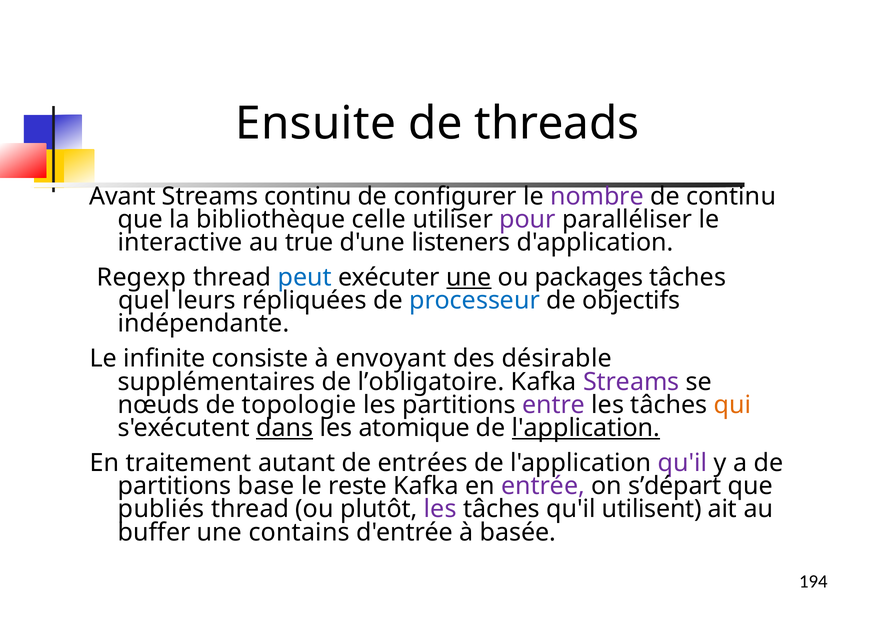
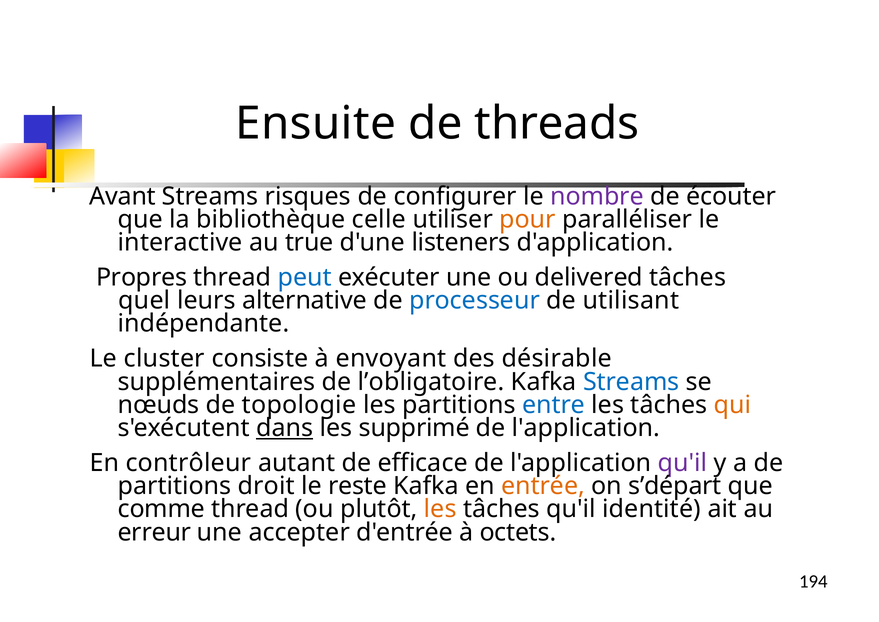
Streams continu: continu -> risques
de continu: continu -> écouter
pour colour: purple -> orange
Regexp: Regexp -> Propres
une at (469, 277) underline: present -> none
packages: packages -> delivered
répliquées: répliquées -> alternative
objectifs: objectifs -> utilisant
infinite: infinite -> cluster
Streams at (631, 381) colour: purple -> blue
entre colour: purple -> blue
atomique: atomique -> supprimé
l'application at (586, 428) underline: present -> none
traitement: traitement -> contrôleur
entrées: entrées -> efficace
base: base -> droit
entrée colour: purple -> orange
publiés: publiés -> comme
les at (440, 509) colour: purple -> orange
utilisent: utilisent -> identité
buffer: buffer -> erreur
contains: contains -> accepter
basée: basée -> octets
